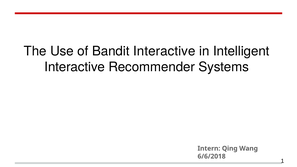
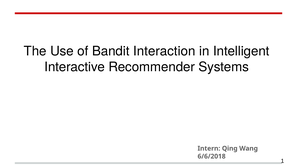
Bandit Interactive: Interactive -> Interaction
